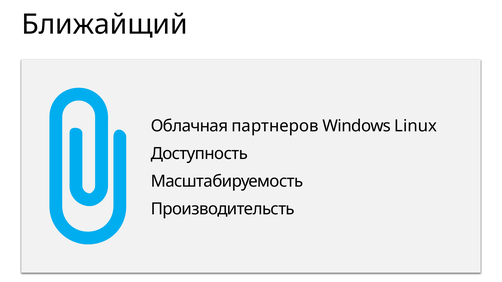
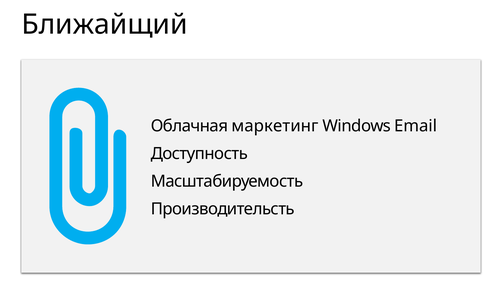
партнеров: партнеров -> маркетинг
Linux: Linux -> Email
